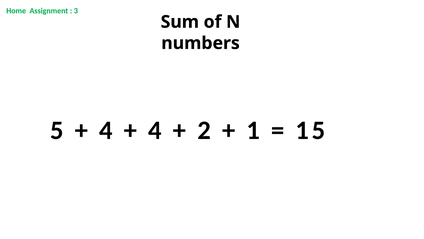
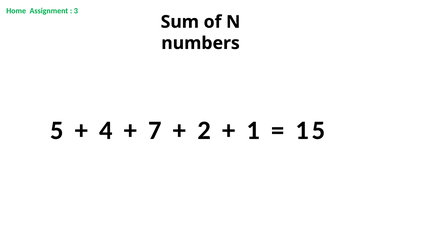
4 at (155, 130): 4 -> 7
